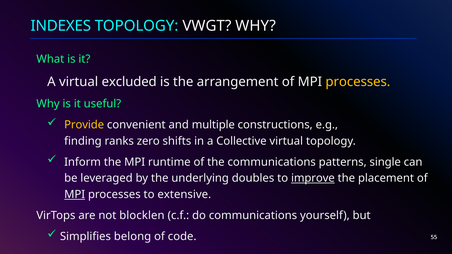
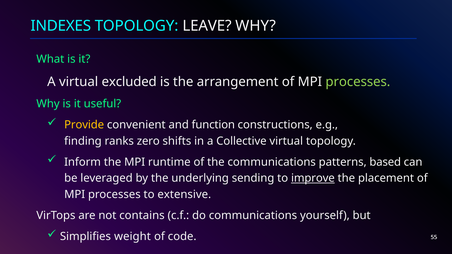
VWGT: VWGT -> LEAVE
processes at (358, 82) colour: yellow -> light green
multiple: multiple -> function
single: single -> based
doubles: doubles -> sending
MPI at (75, 195) underline: present -> none
blocklen: blocklen -> contains
belong: belong -> weight
